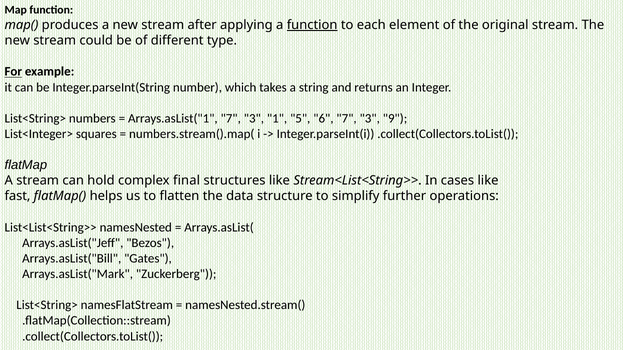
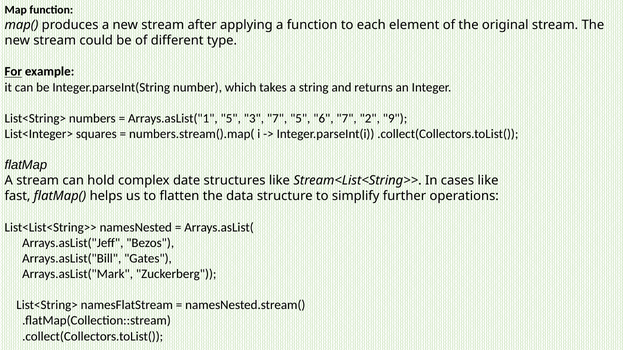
function at (312, 25) underline: present -> none
Arrays.asList("1 7: 7 -> 5
3 1: 1 -> 7
6 7 3: 3 -> 2
final: final -> date
